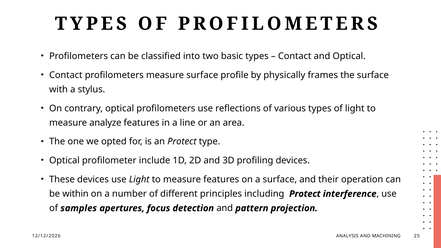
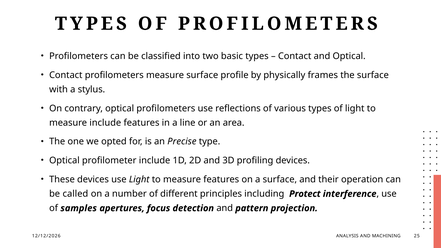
measure analyze: analyze -> include
an Protect: Protect -> Precise
within: within -> called
